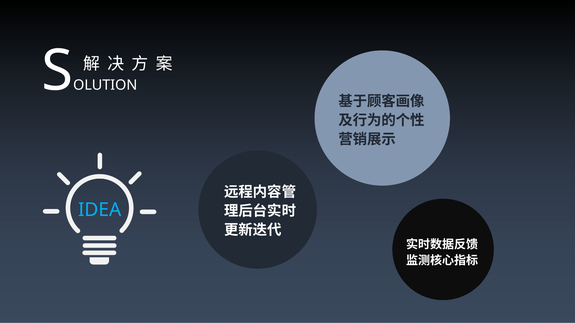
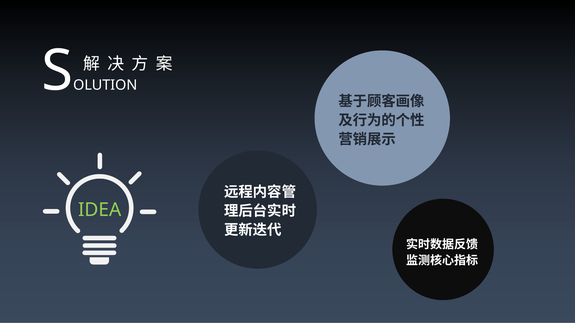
IDEA colour: light blue -> light green
